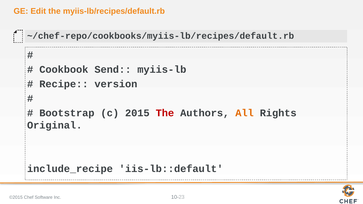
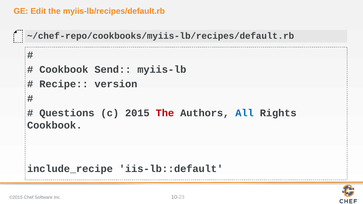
Bootstrap: Bootstrap -> Questions
All colour: orange -> blue
Original at (55, 125): Original -> Cookbook
